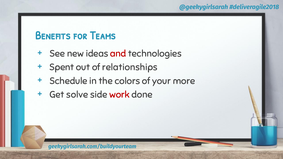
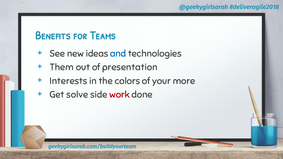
and colour: red -> blue
Spent: Spent -> Them
relationships: relationships -> presentation
Schedule: Schedule -> Interests
